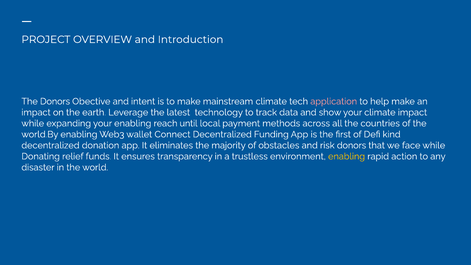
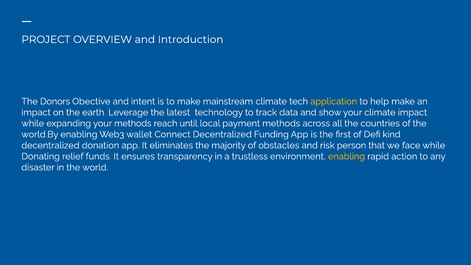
application colour: pink -> yellow
your enabling: enabling -> methods
risk donors: donors -> person
